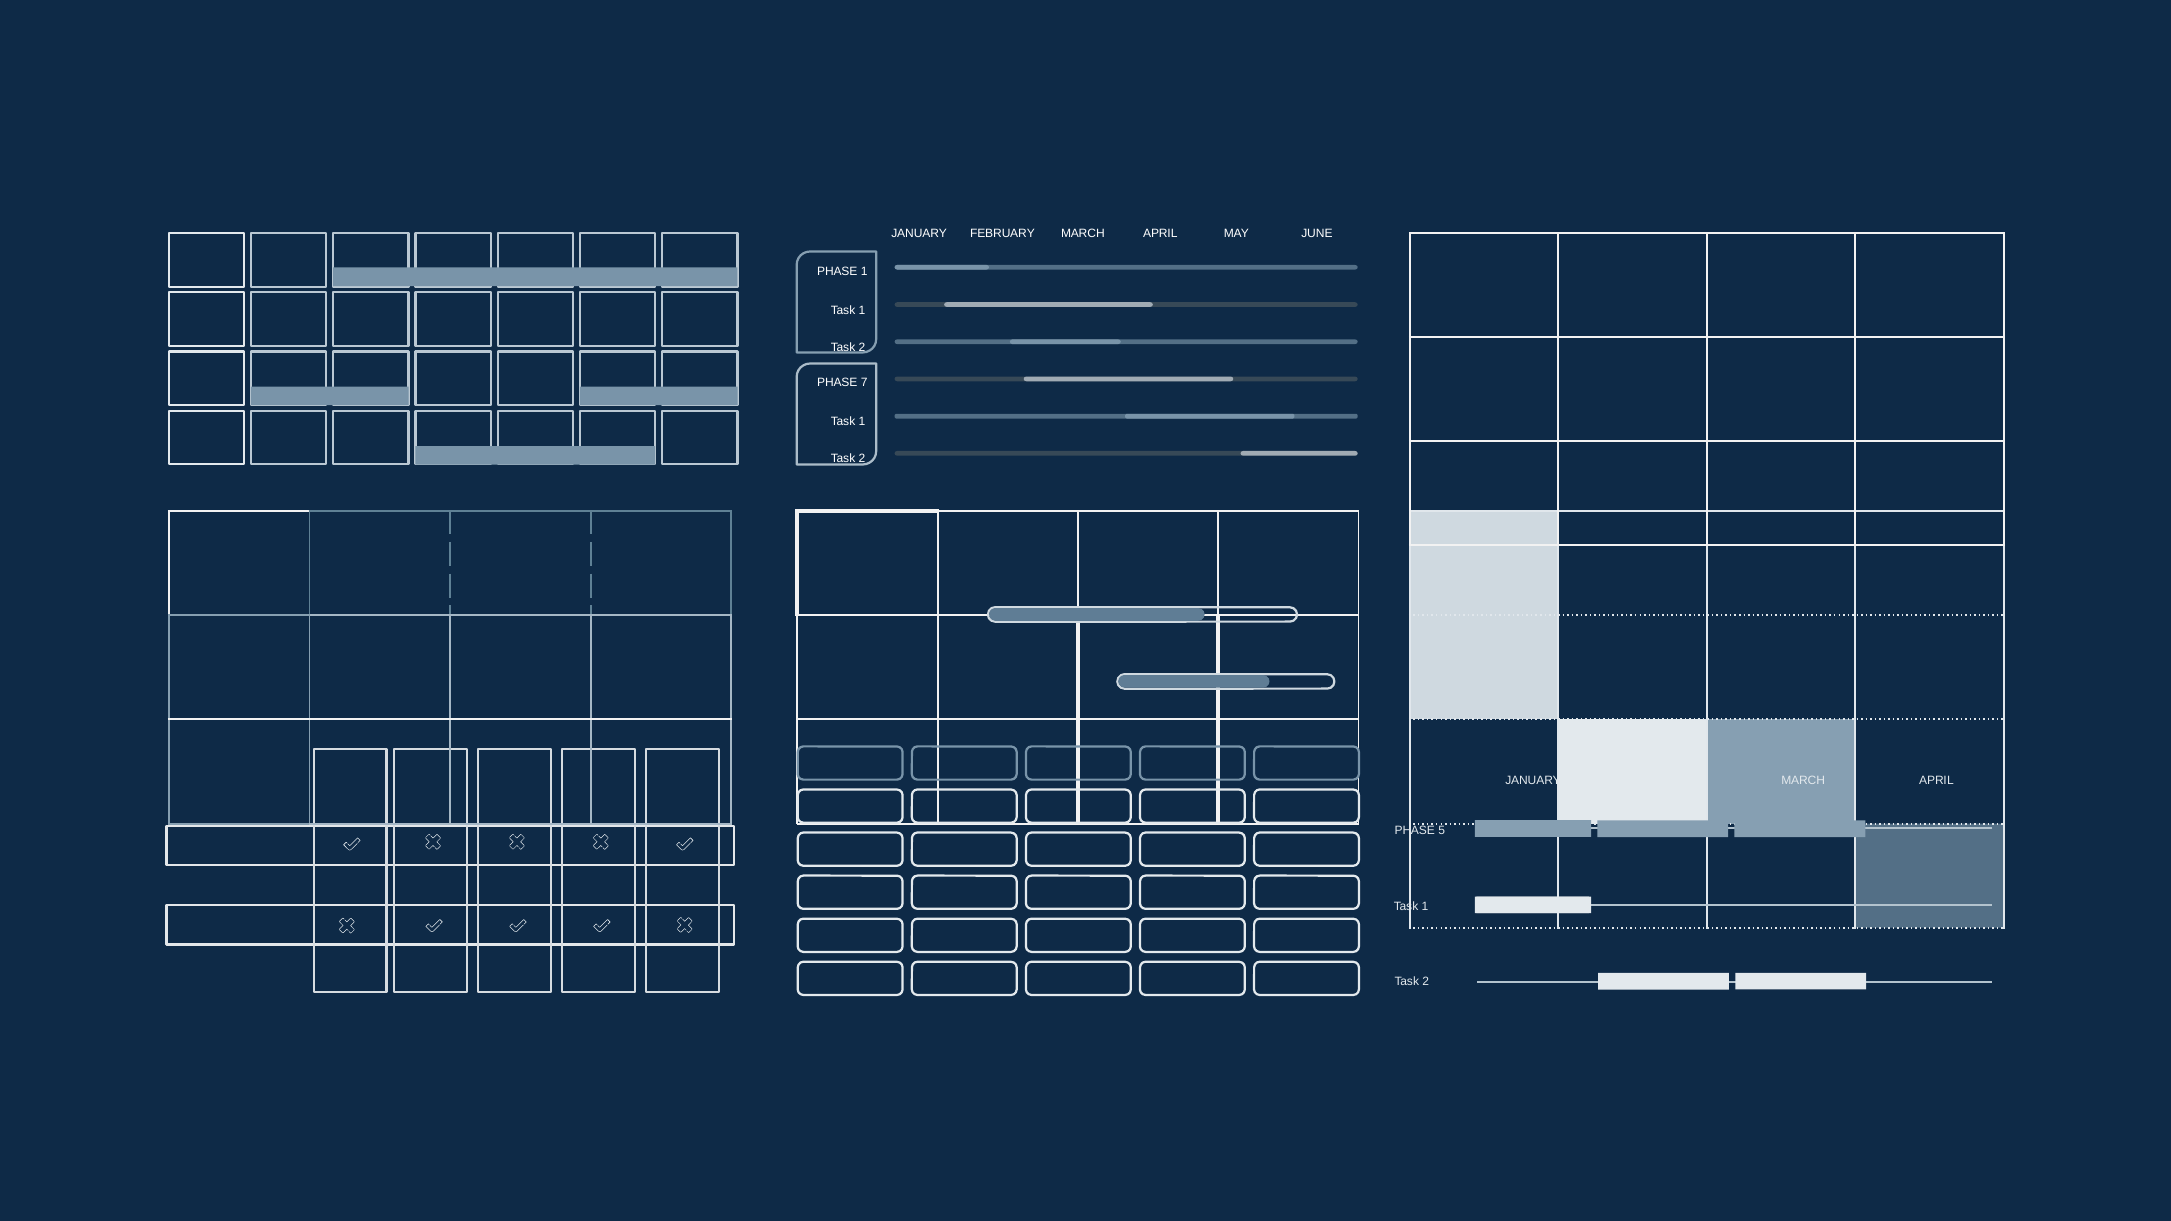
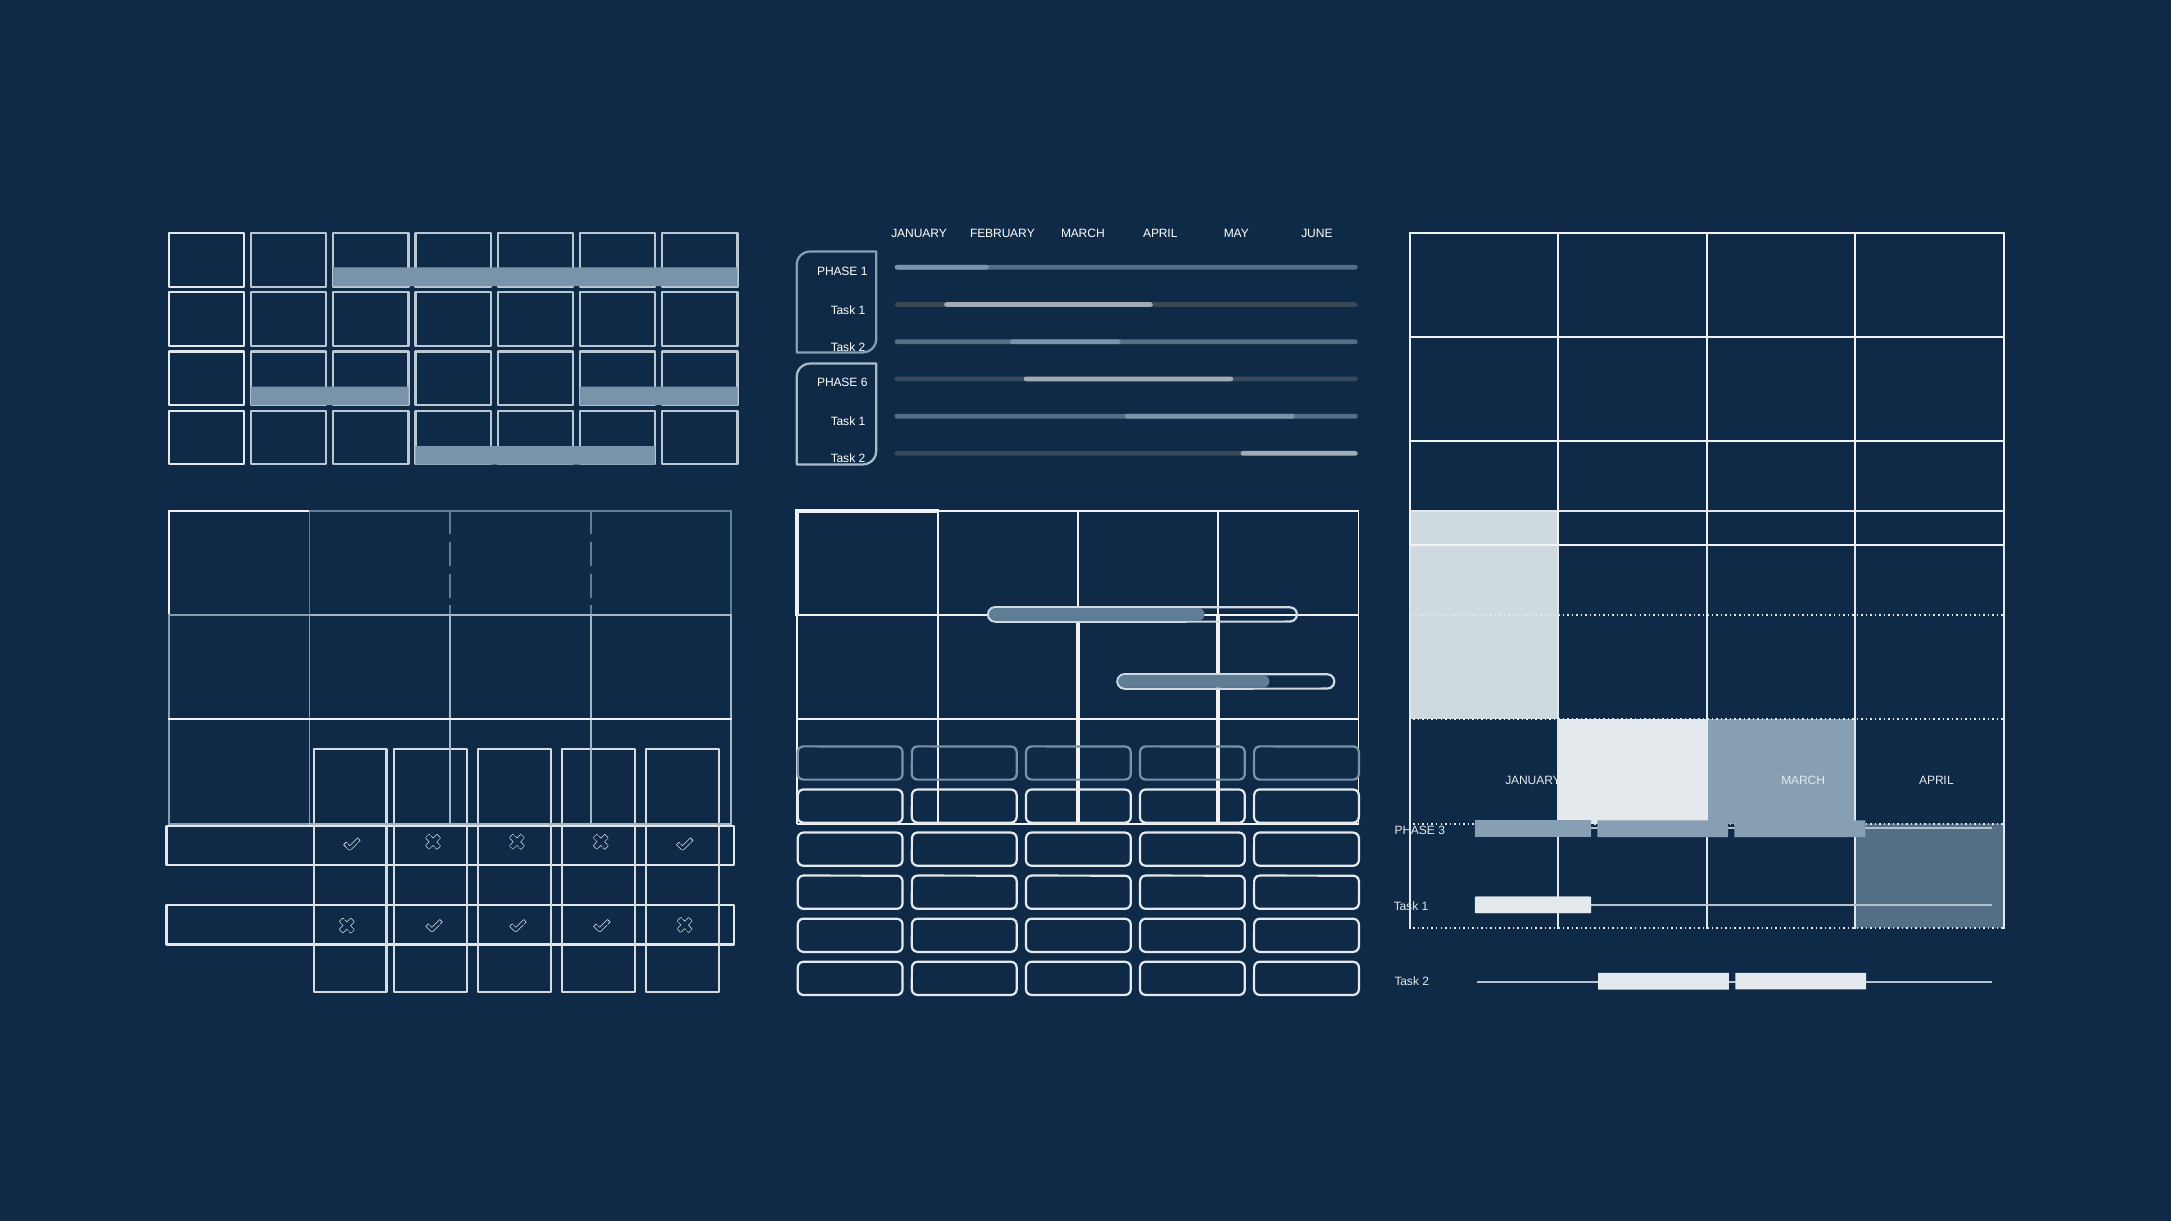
7: 7 -> 6
5: 5 -> 3
